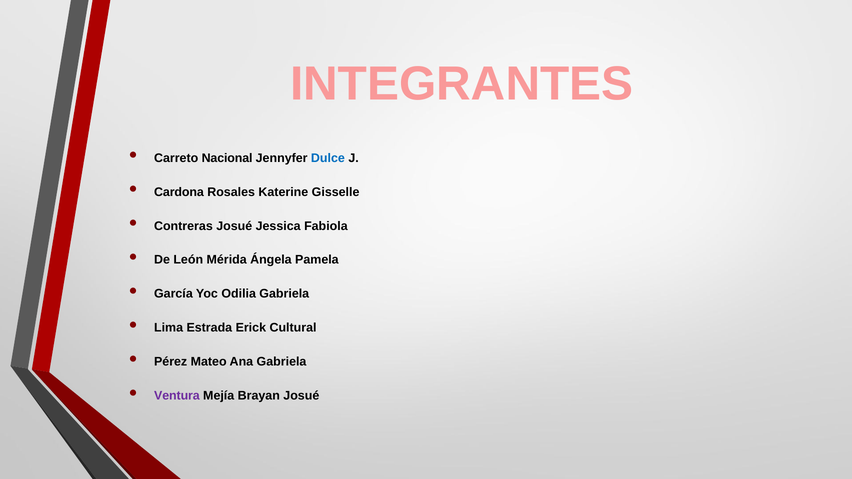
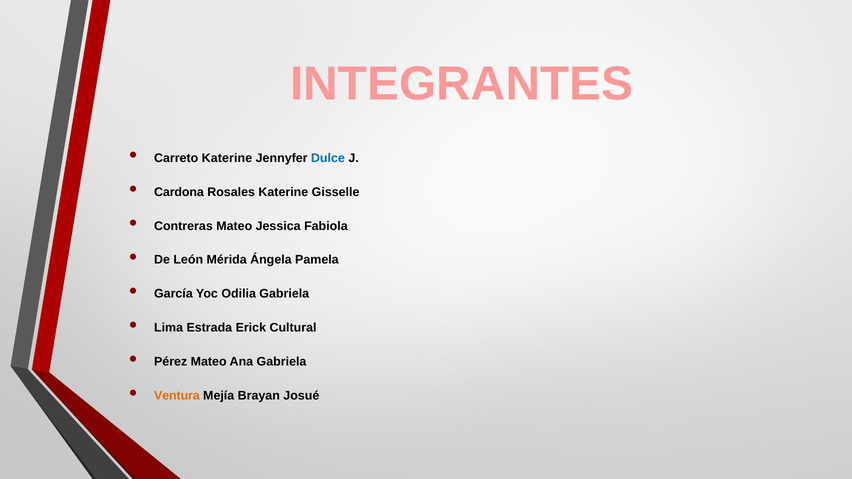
Carreto Nacional: Nacional -> Katerine
Contreras Josué: Josué -> Mateo
Ventura colour: purple -> orange
